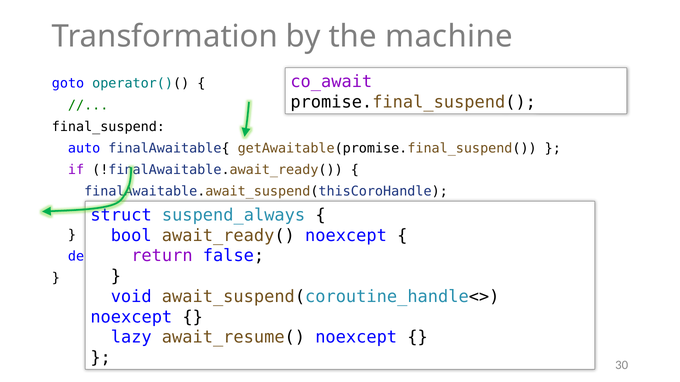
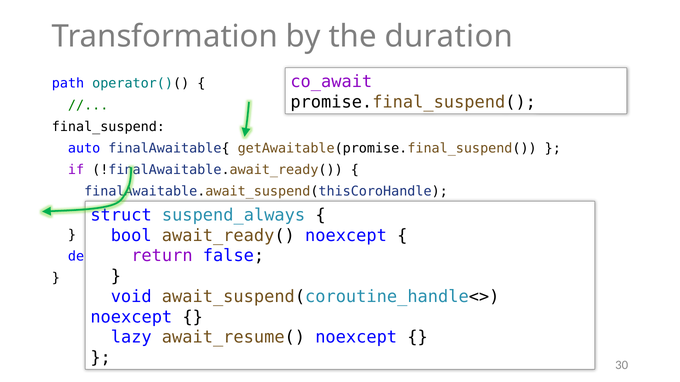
machine: machine -> duration
goto: goto -> path
